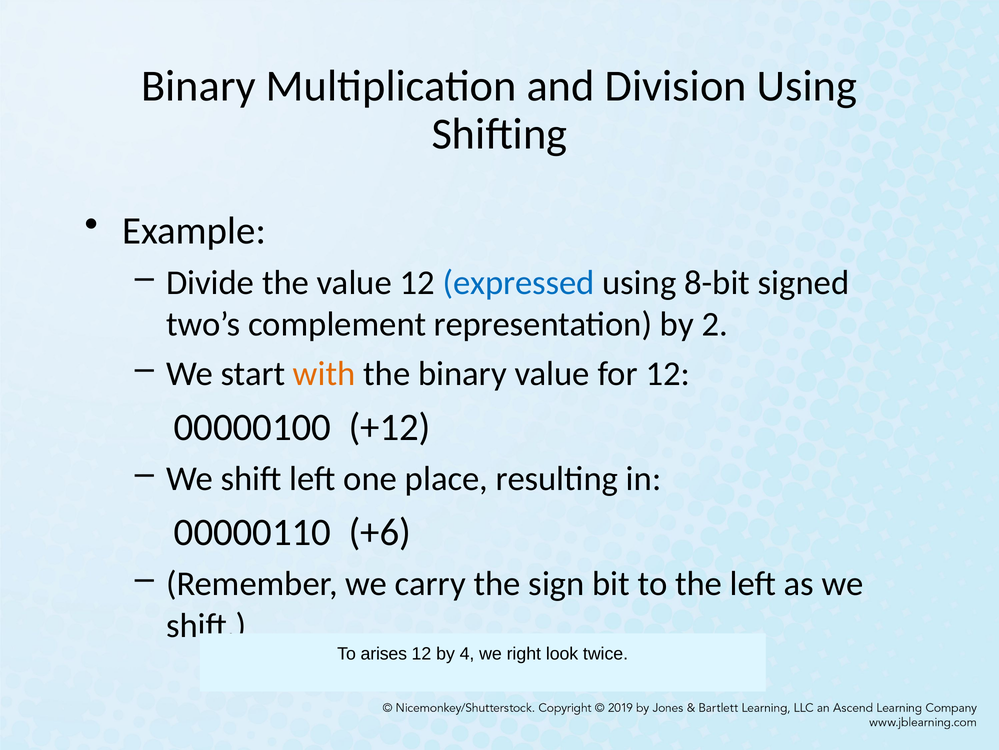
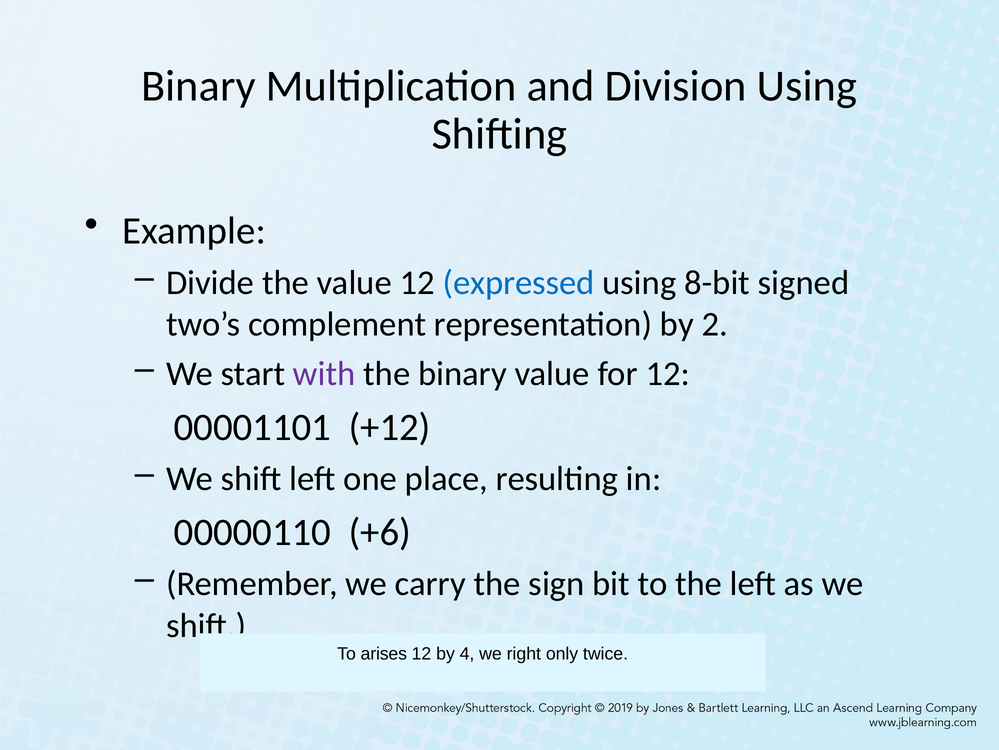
with colour: orange -> purple
00000100: 00000100 -> 00001101
look: look -> only
